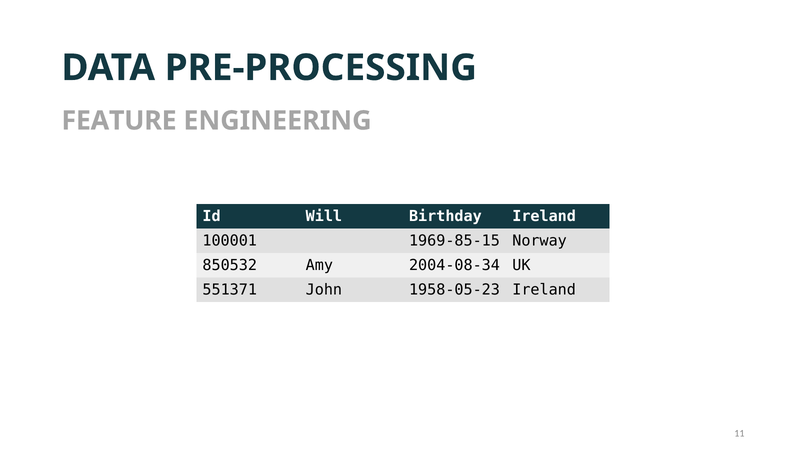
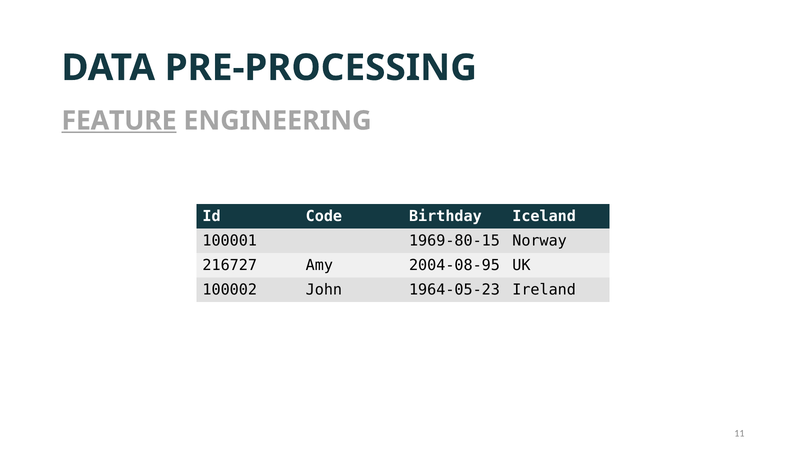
FEATURE underline: none -> present
Will: Will -> Code
Birthday Ireland: Ireland -> Iceland
1969-85-15: 1969-85-15 -> 1969-80-15
850532: 850532 -> 216727
2004-08-34: 2004-08-34 -> 2004-08-95
551371: 551371 -> 100002
1958-05-23: 1958-05-23 -> 1964-05-23
